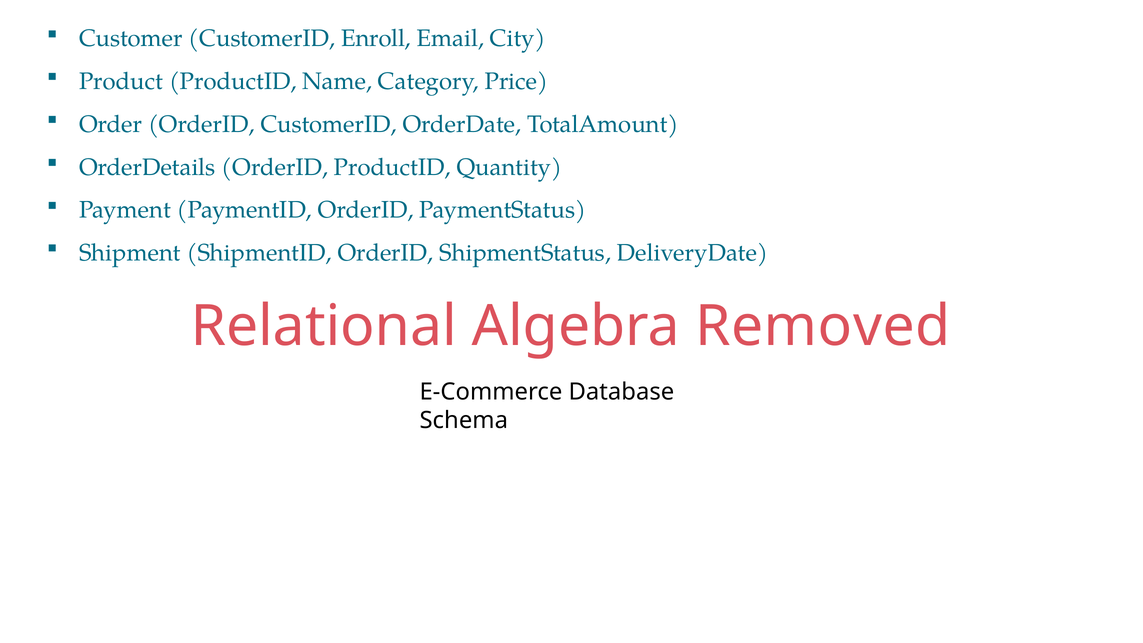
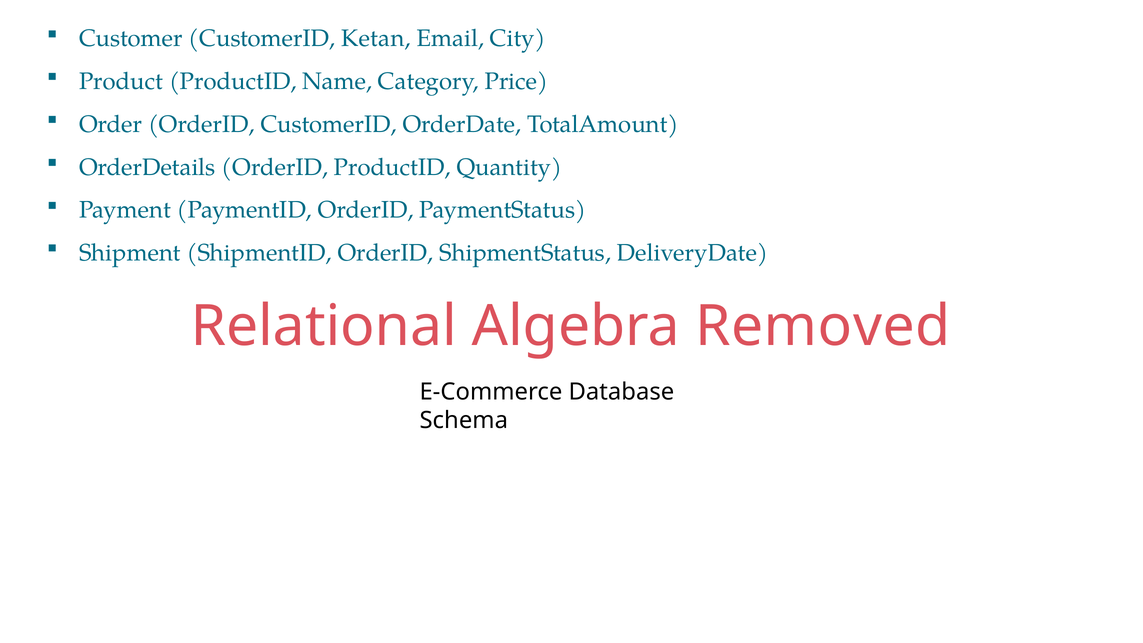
Enroll: Enroll -> Ketan
